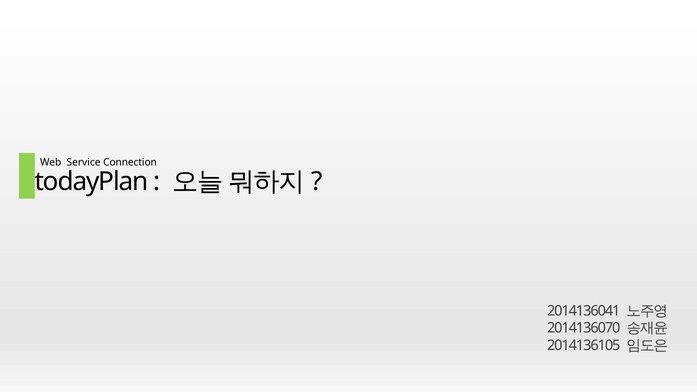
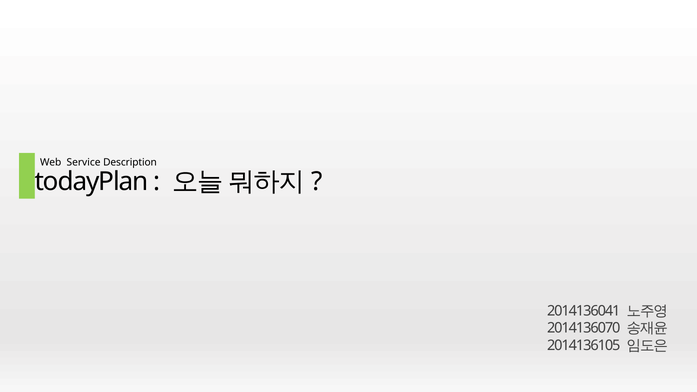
Connection: Connection -> Description
